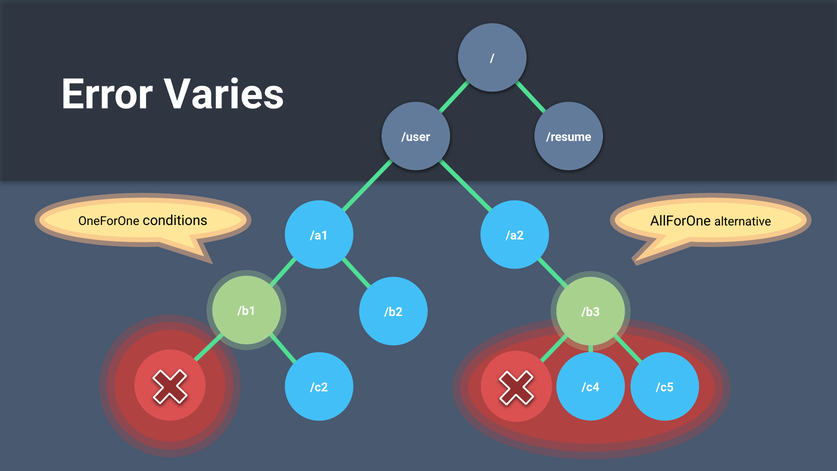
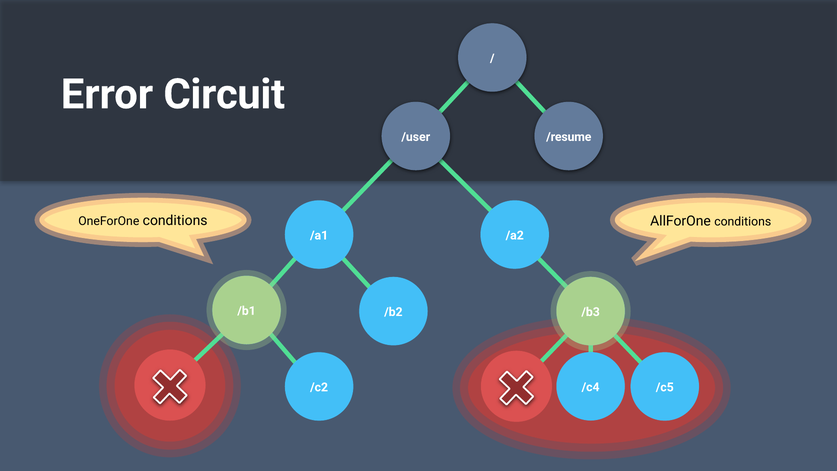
Varies: Varies -> Circuit
AllForOne alternative: alternative -> conditions
